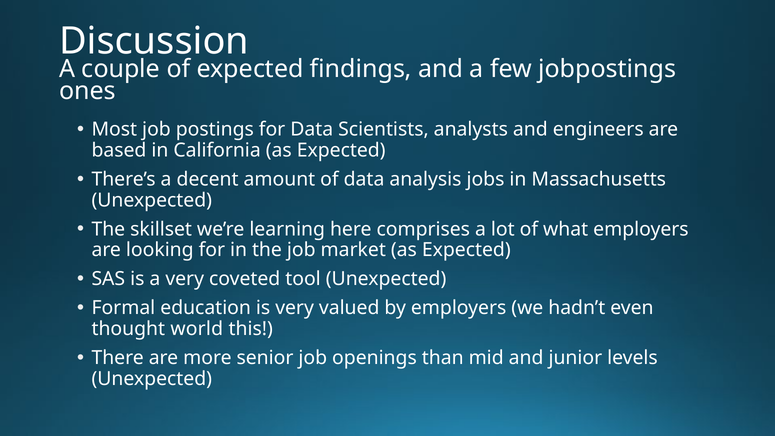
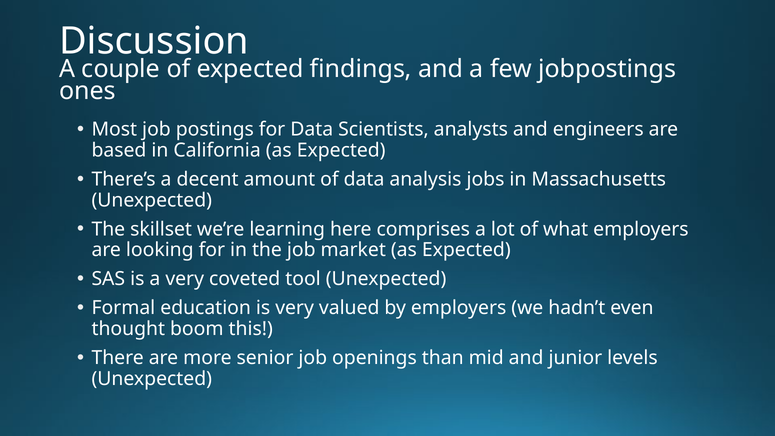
world: world -> boom
